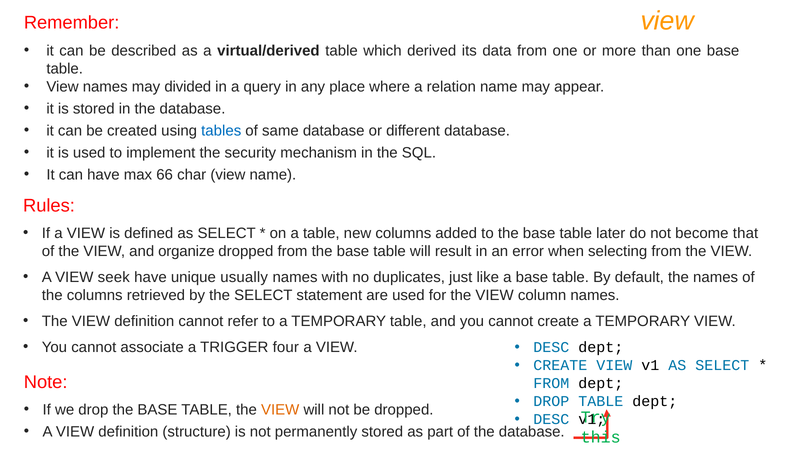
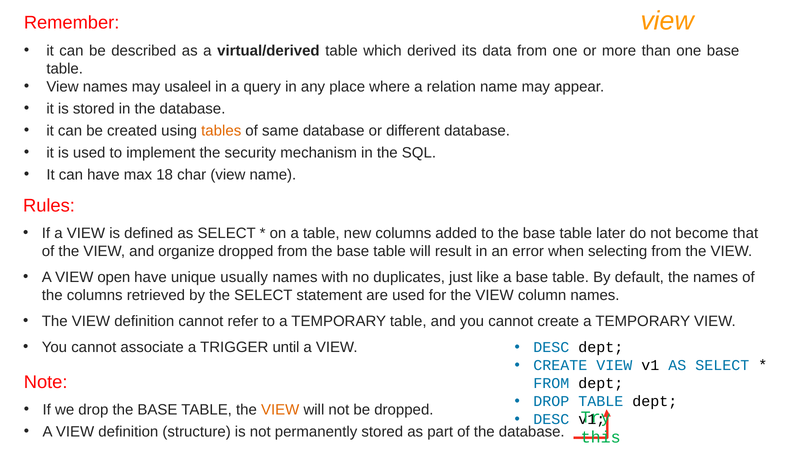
divided: divided -> usaleel
tables colour: blue -> orange
66: 66 -> 18
seek: seek -> open
four: four -> until
